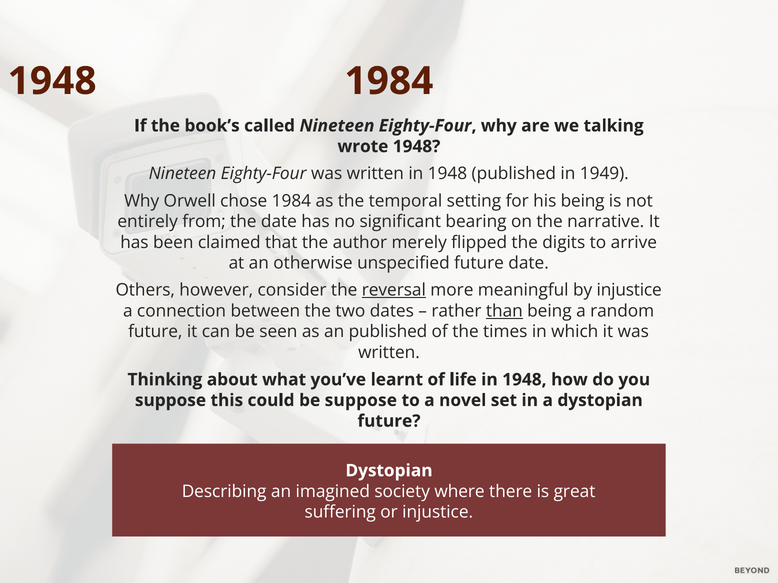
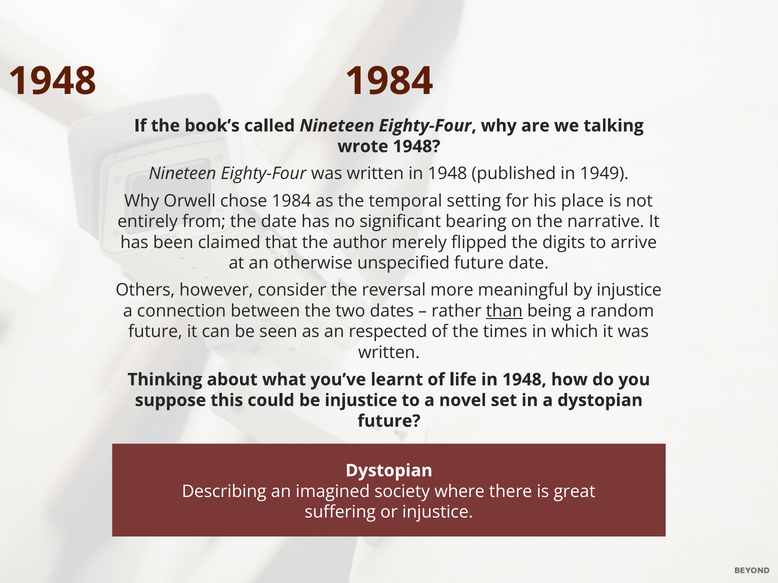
his being: being -> place
reversal underline: present -> none
an published: published -> respected
be suppose: suppose -> injustice
